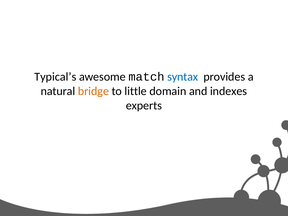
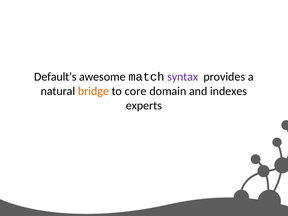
Typical’s: Typical’s -> Default’s
syntax colour: blue -> purple
little: little -> core
